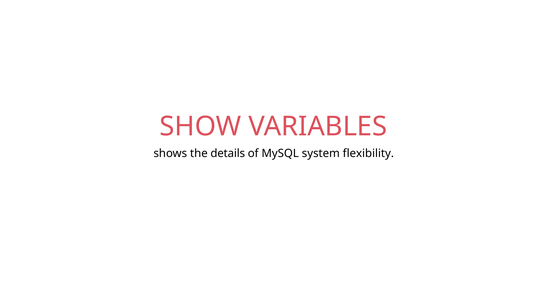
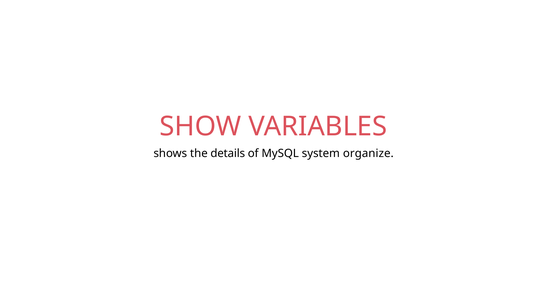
flexibility: flexibility -> organize
